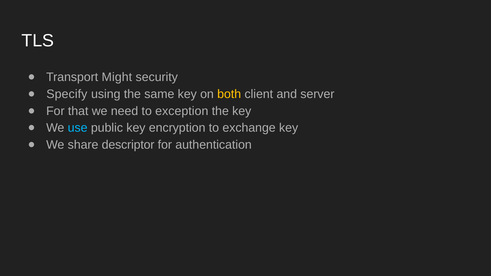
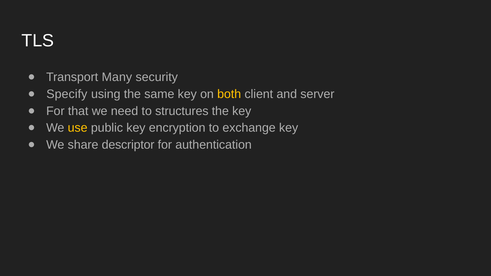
Might: Might -> Many
exception: exception -> structures
use colour: light blue -> yellow
